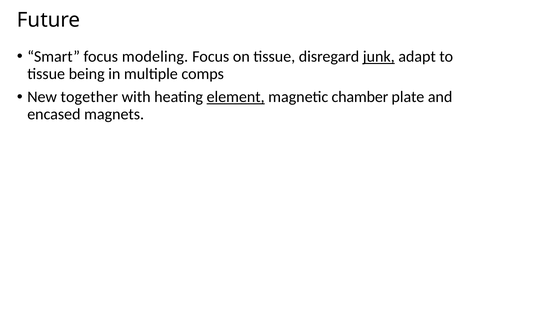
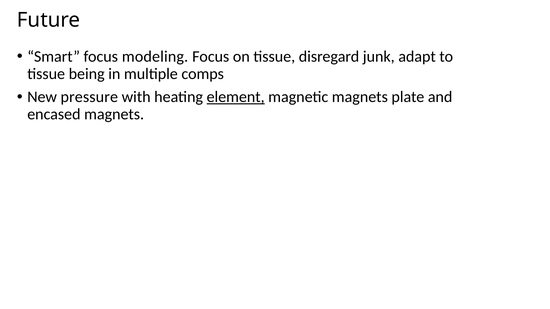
junk underline: present -> none
together: together -> pressure
magnetic chamber: chamber -> magnets
